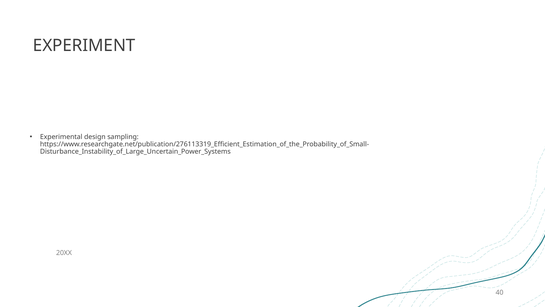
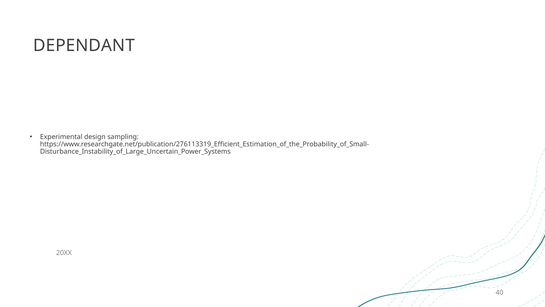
EXPERIMENT: EXPERIMENT -> DEPENDANT
